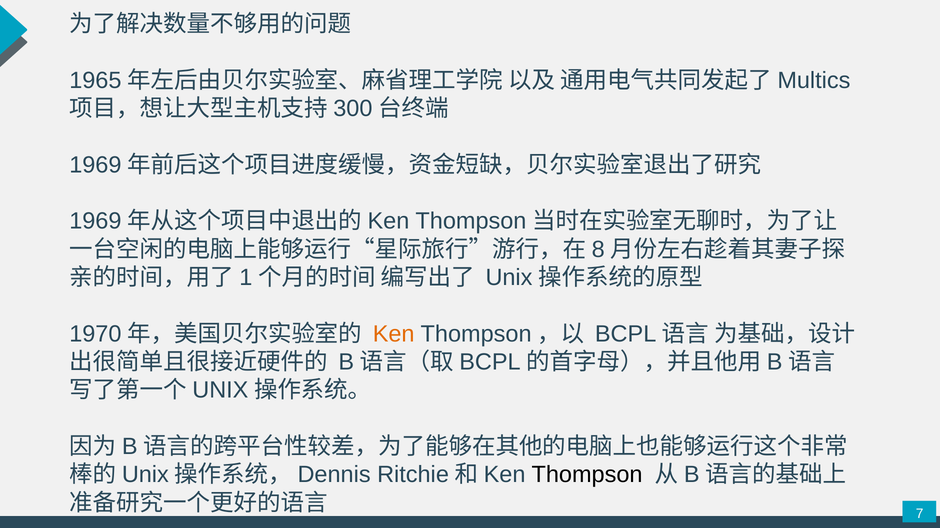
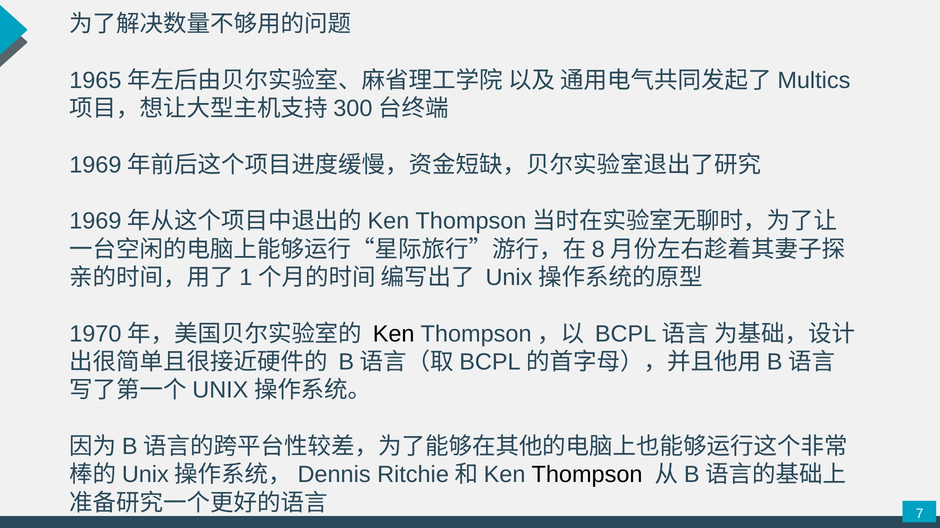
Ken colour: orange -> black
